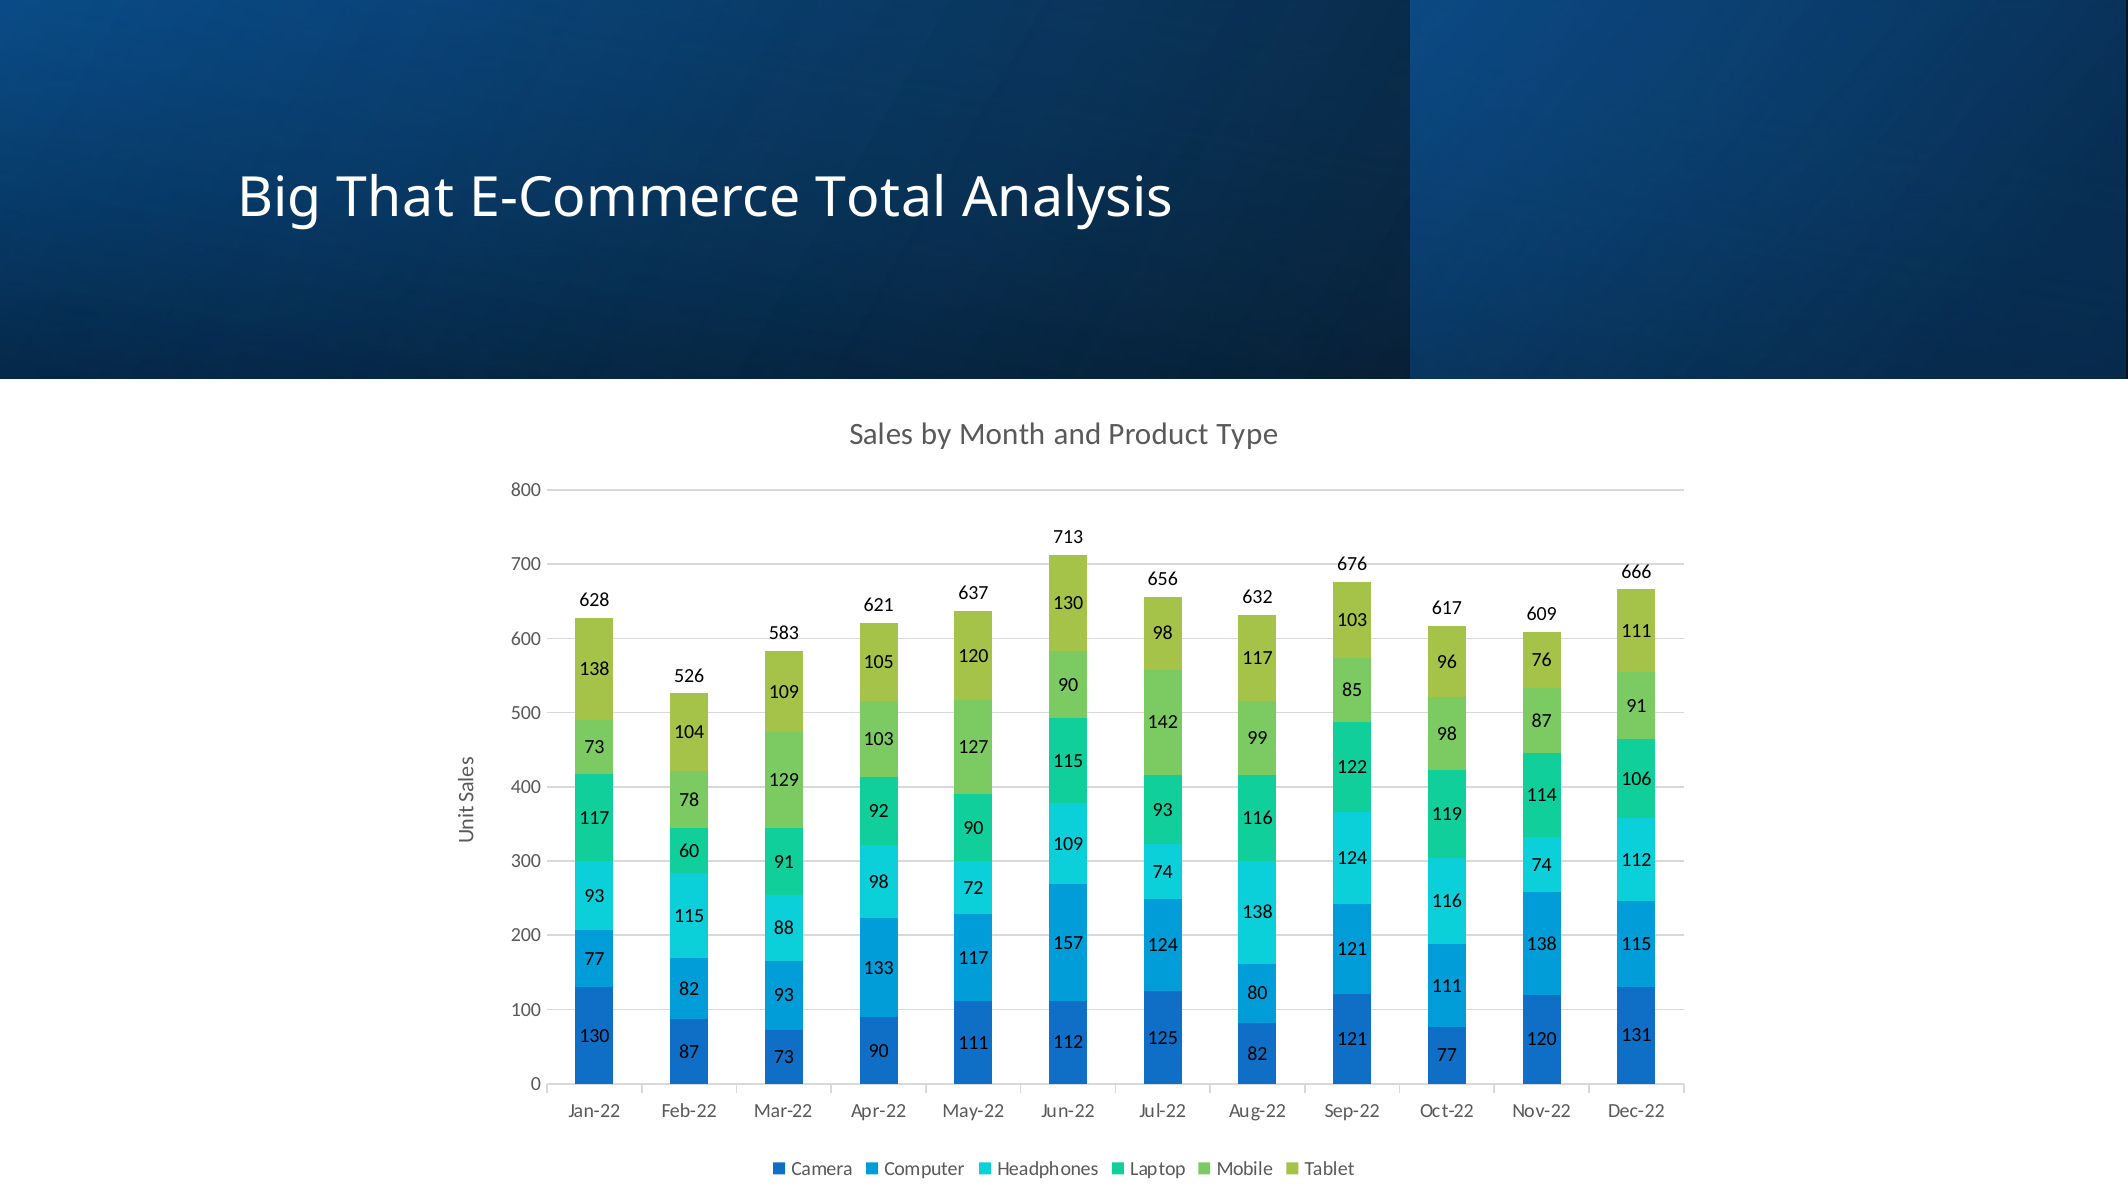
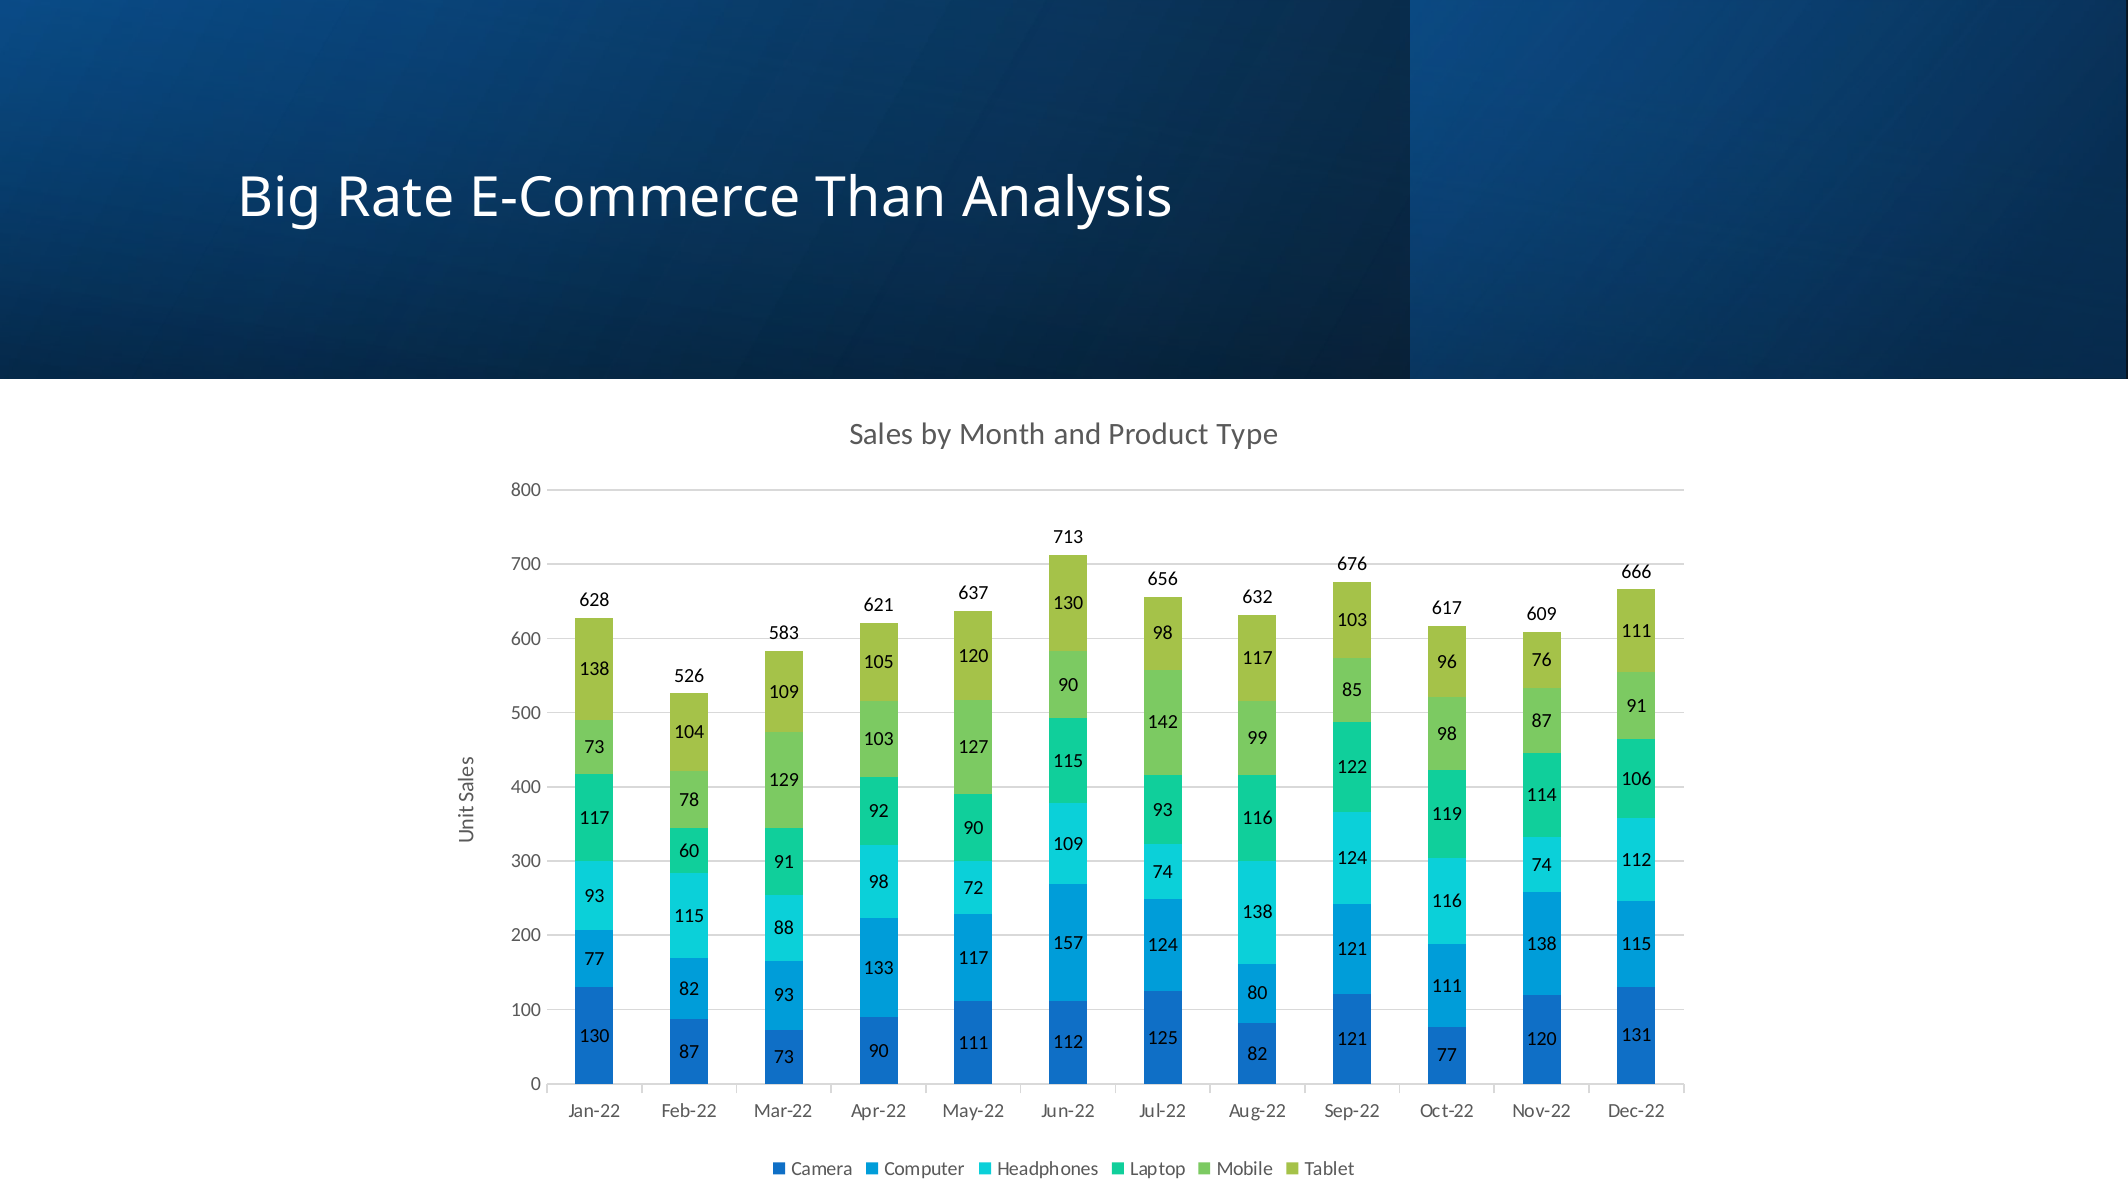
That: That -> Rate
Total: Total -> Than
